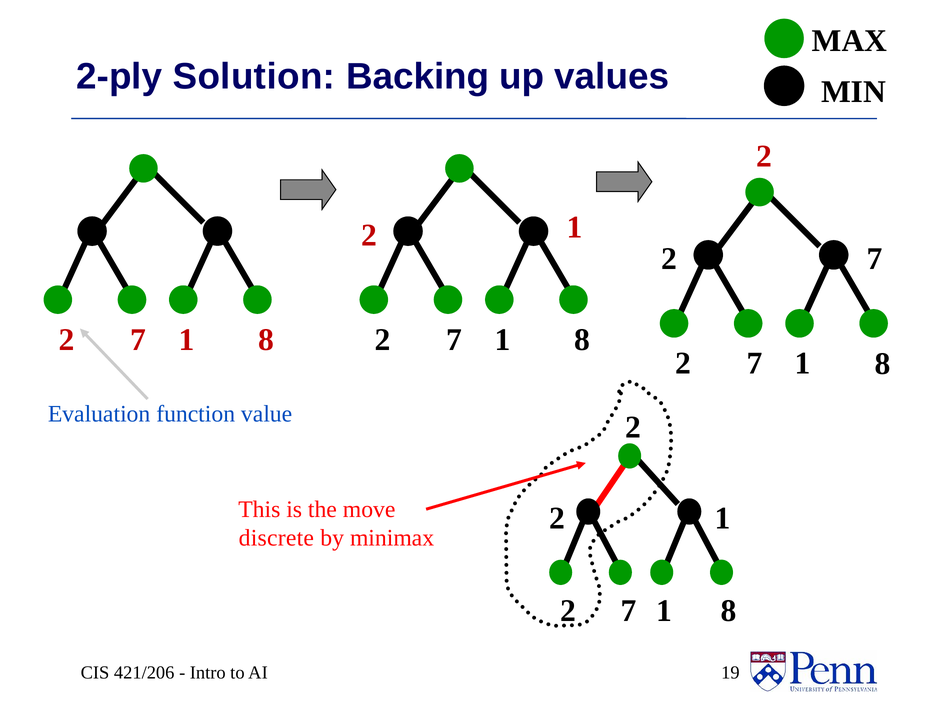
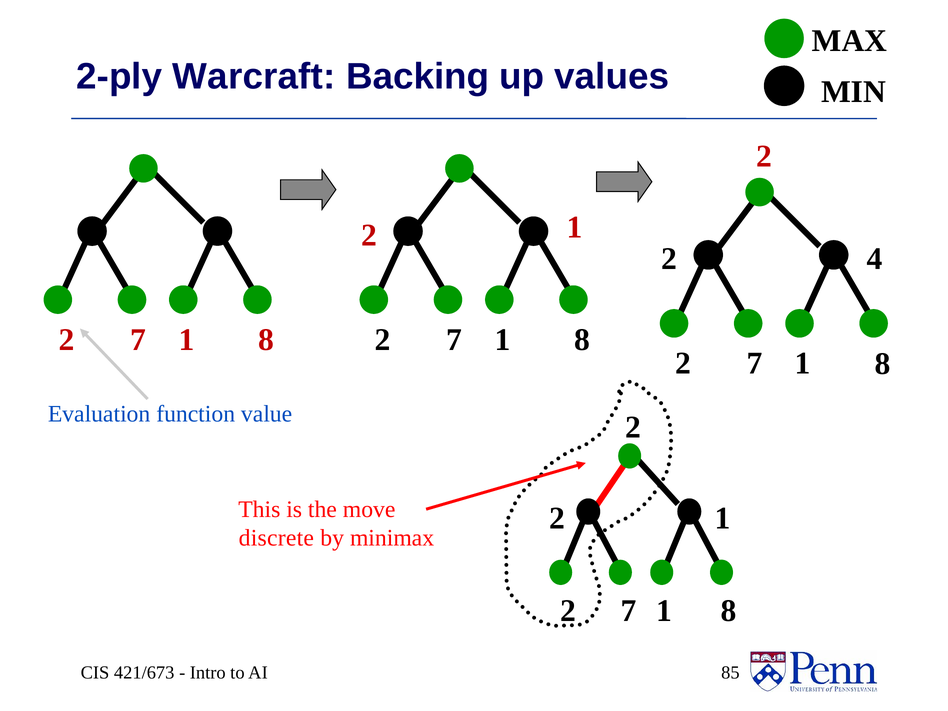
Solution: Solution -> Warcraft
7 at (875, 259): 7 -> 4
421/206: 421/206 -> 421/673
19: 19 -> 85
